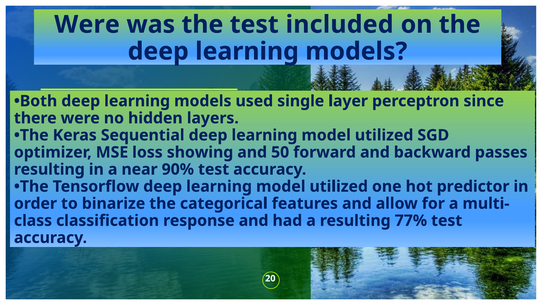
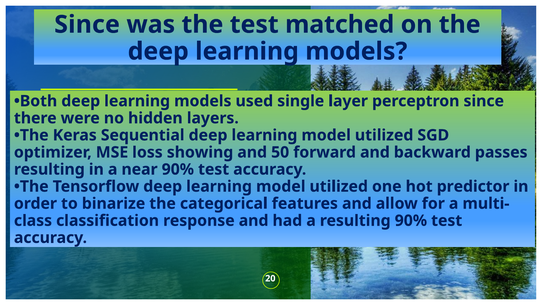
Were at (87, 25): Were -> Since
included: included -> matched
resulting 77%: 77% -> 90%
